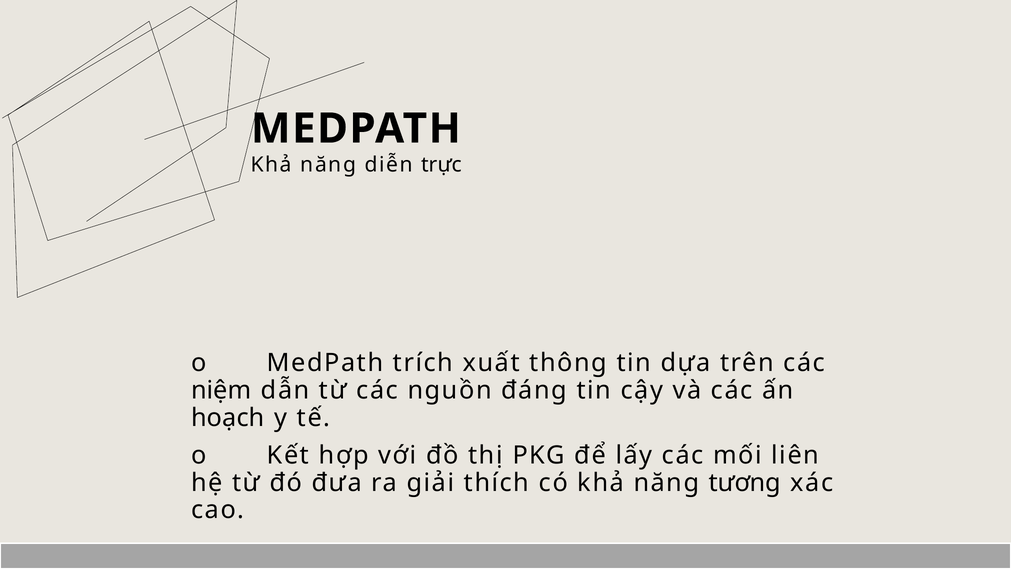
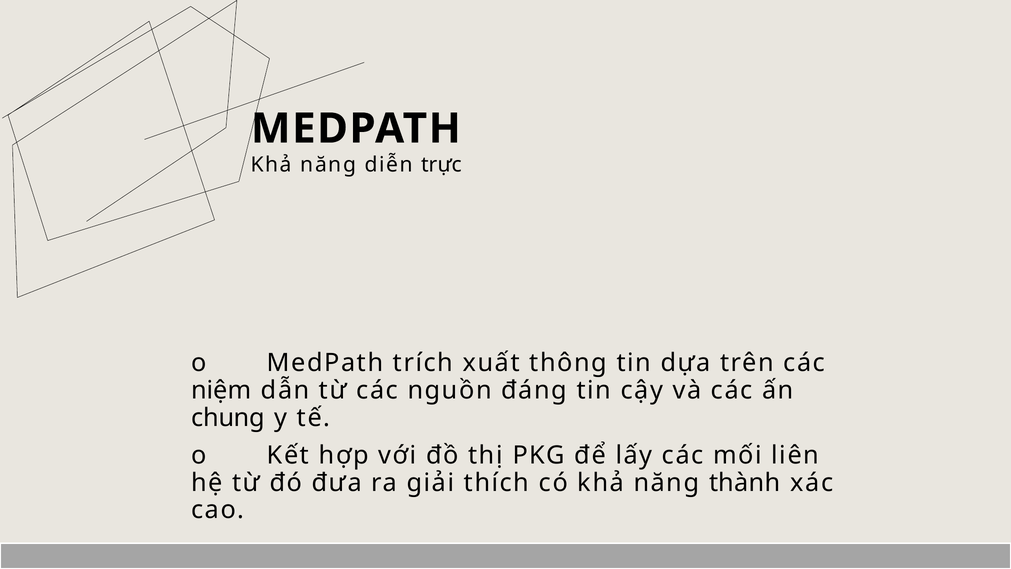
hoạch: hoạch -> chung
tương: tương -> thành
